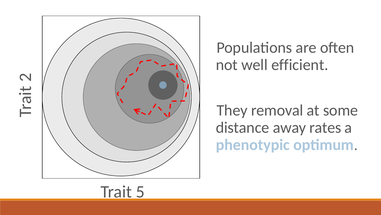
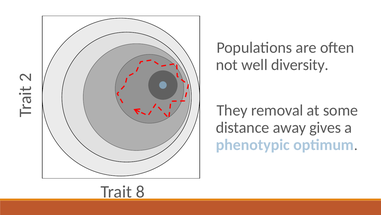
efficient: efficient -> diversity
rates: rates -> gives
5: 5 -> 8
